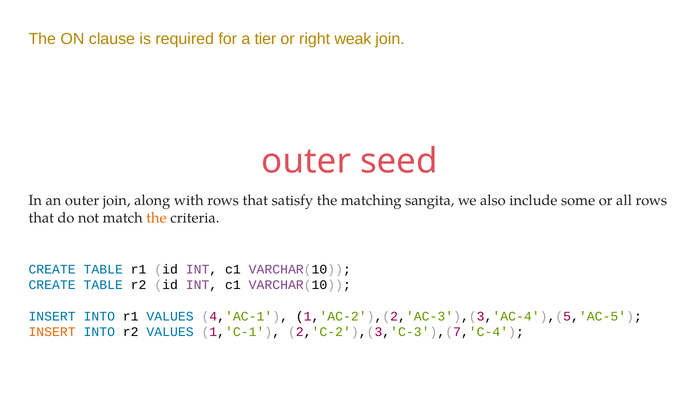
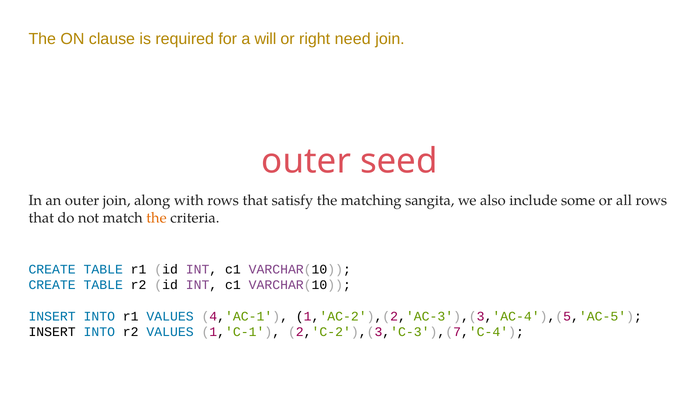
tier: tier -> will
weak: weak -> need
INSERT at (52, 332) colour: orange -> black
